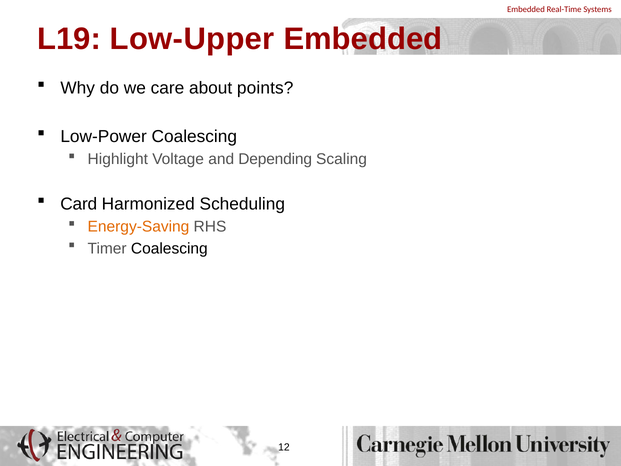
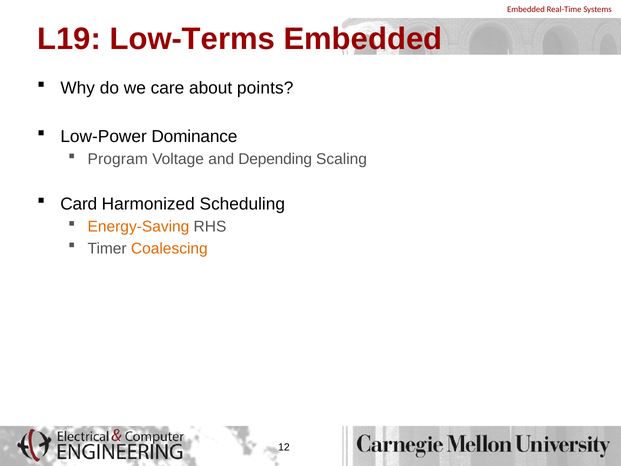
Low-Upper: Low-Upper -> Low-Terms
Low-Power Coalescing: Coalescing -> Dominance
Highlight: Highlight -> Program
Coalescing at (169, 248) colour: black -> orange
